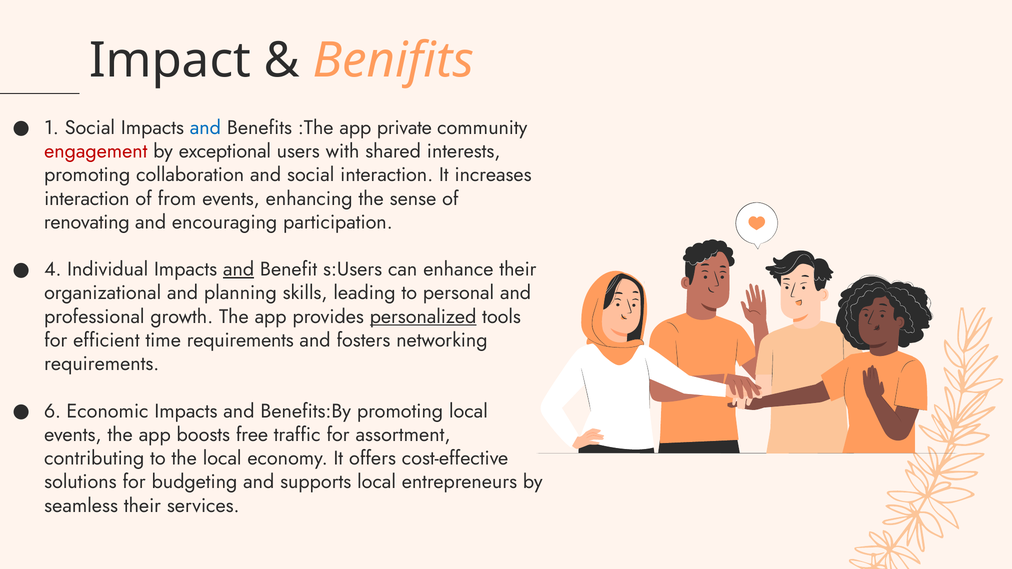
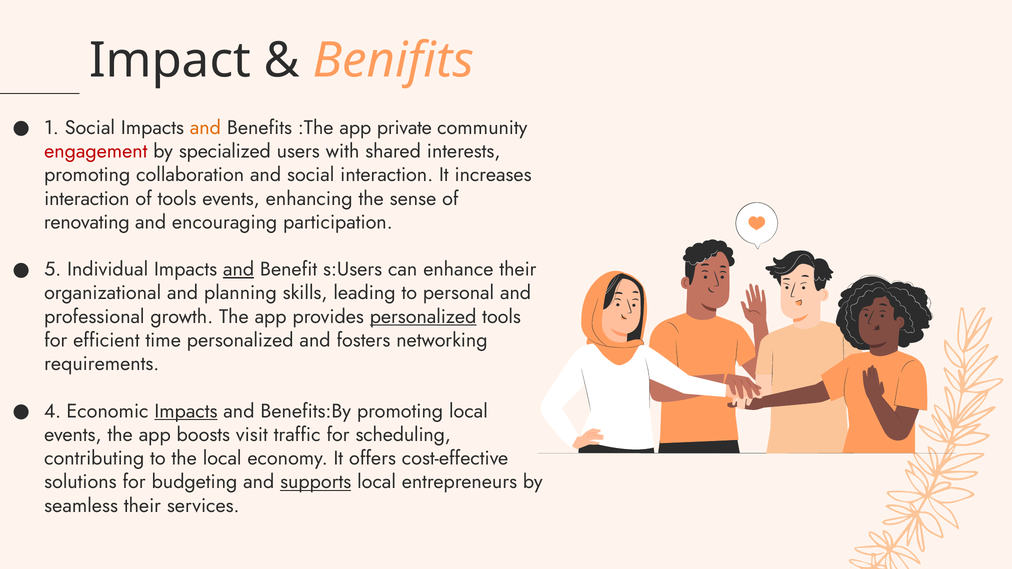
and at (205, 128) colour: blue -> orange
exceptional: exceptional -> specialized
of from: from -> tools
4: 4 -> 5
time requirements: requirements -> personalized
6: 6 -> 4
Impacts at (186, 411) underline: none -> present
free: free -> visit
assortment: assortment -> scheduling
supports underline: none -> present
